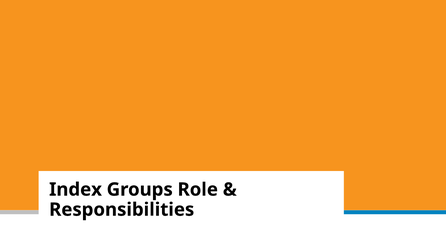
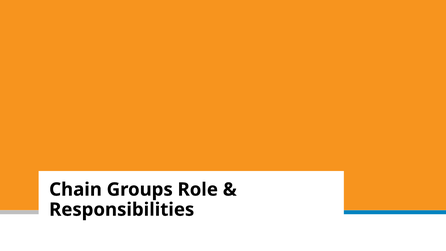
Index: Index -> Chain
